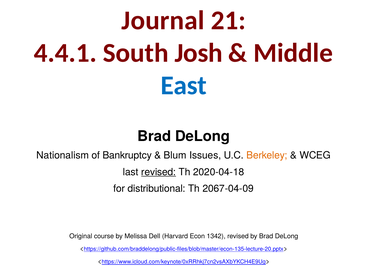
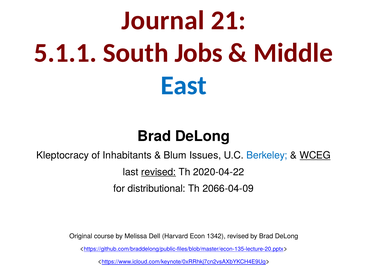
4.4.1: 4.4.1 -> 5.1.1
Josh: Josh -> Jobs
Nationalism: Nationalism -> Kleptocracy
Bankruptcy: Bankruptcy -> Inhabitants
Berkeley colour: orange -> blue
WCEG underline: none -> present
2020-04-18: 2020-04-18 -> 2020-04-22
2067-04-09: 2067-04-09 -> 2066-04-09
